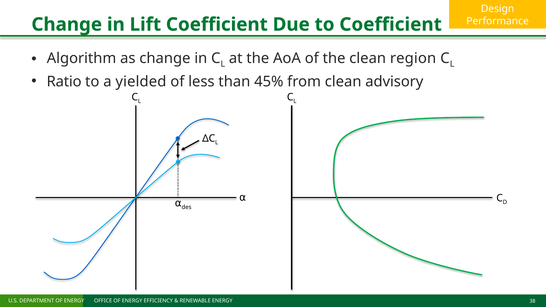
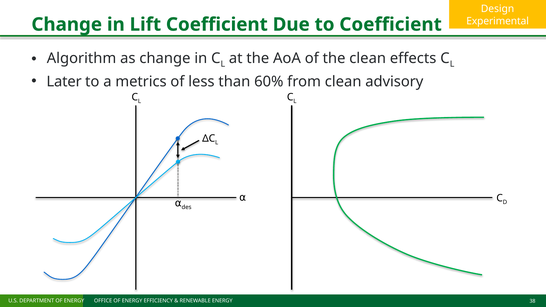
Performance: Performance -> Experimental
region: region -> effects
Ratio: Ratio -> Later
yielded: yielded -> metrics
45%: 45% -> 60%
